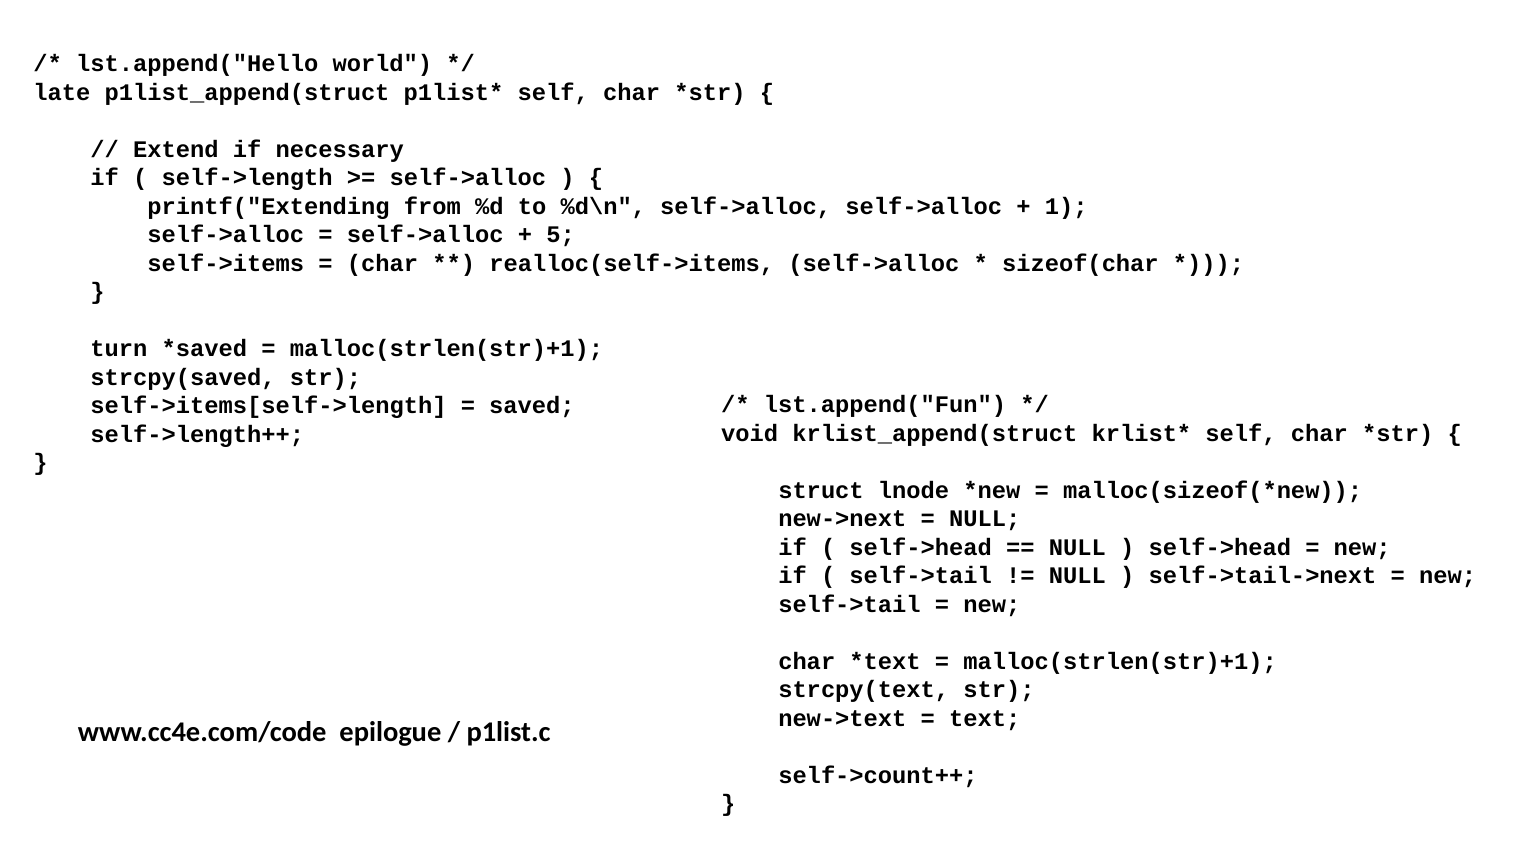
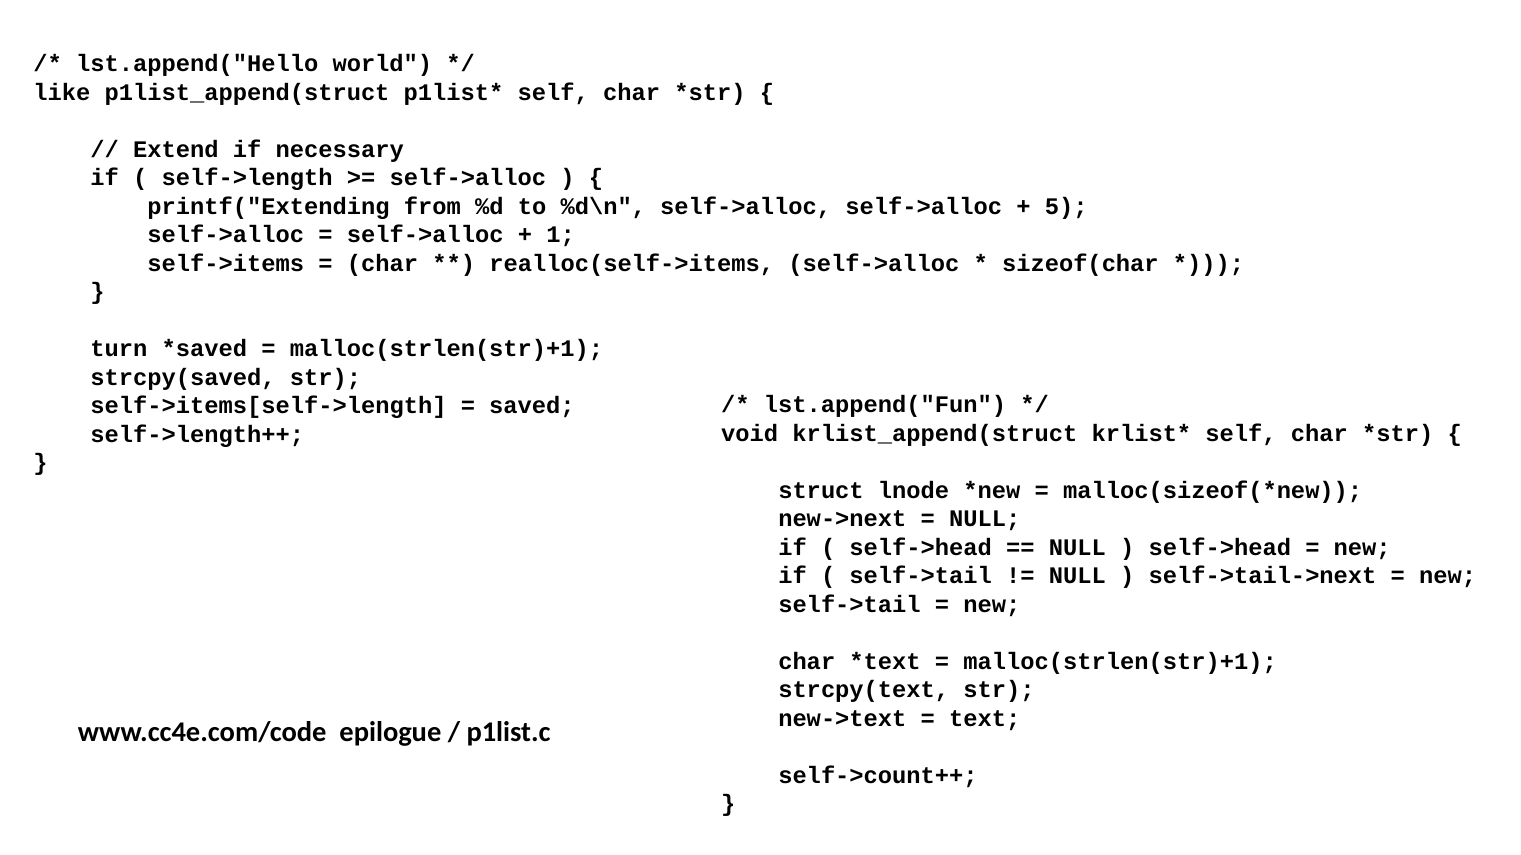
late: late -> like
1: 1 -> 5
5: 5 -> 1
